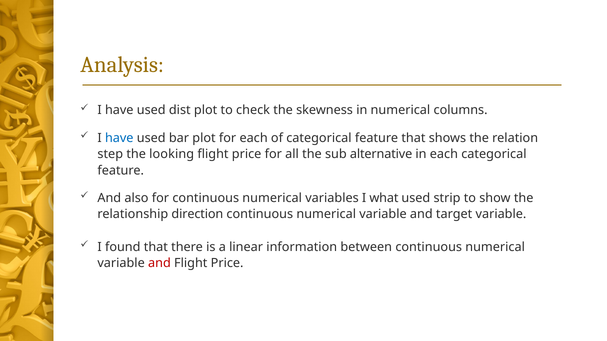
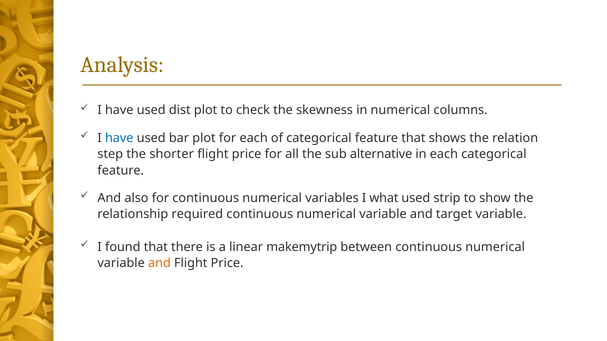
looking: looking -> shorter
direction: direction -> required
information: information -> makemytrip
and at (159, 264) colour: red -> orange
